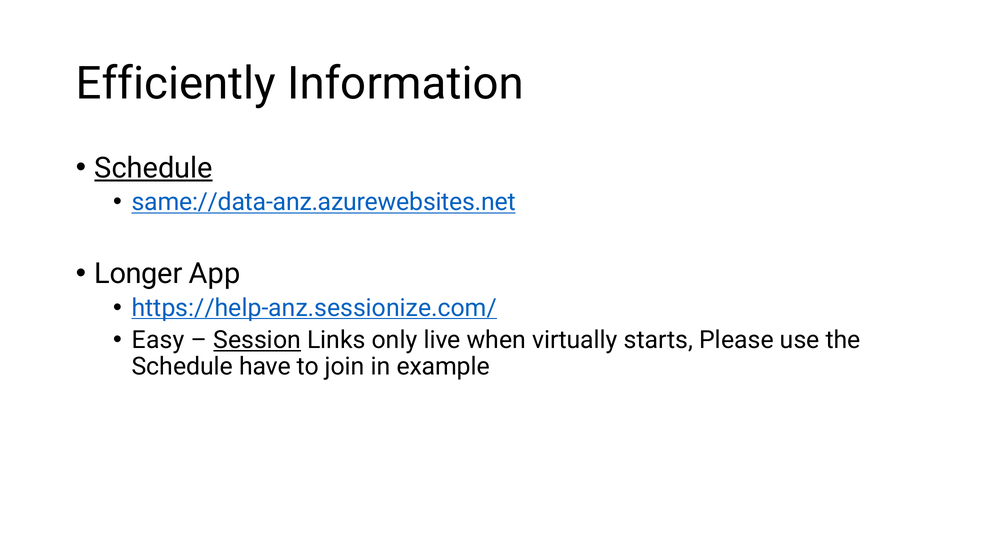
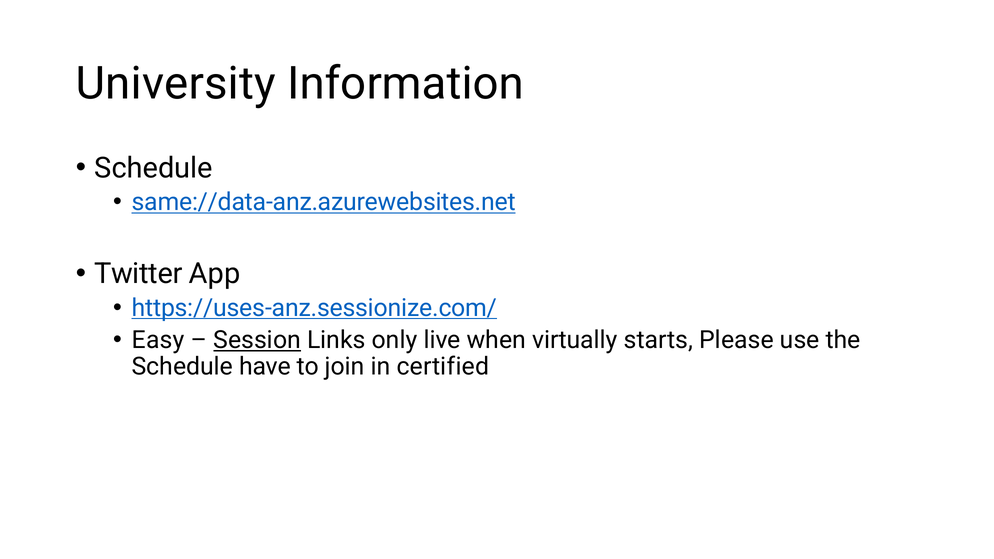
Efficiently: Efficiently -> University
Schedule at (154, 168) underline: present -> none
Longer: Longer -> Twitter
https://help-anz.sessionize.com/: https://help-anz.sessionize.com/ -> https://uses-anz.sessionize.com/
example: example -> certified
